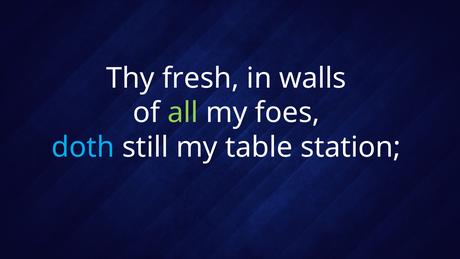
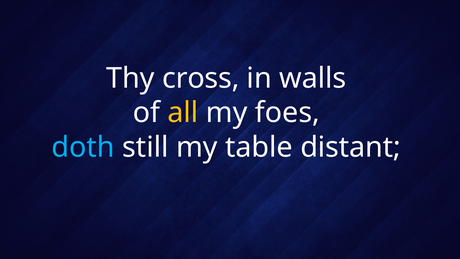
fresh: fresh -> cross
all colour: light green -> yellow
station: station -> distant
